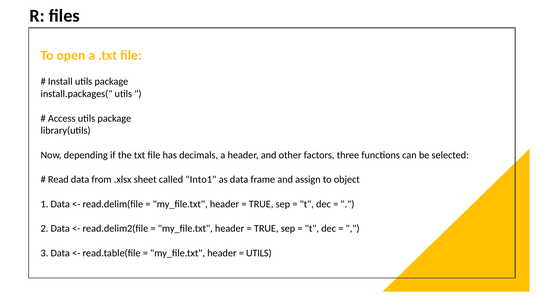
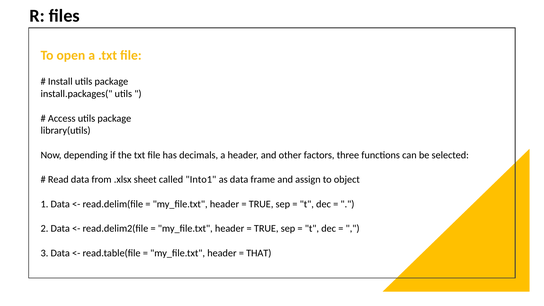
UTILS at (259, 253): UTILS -> THAT
